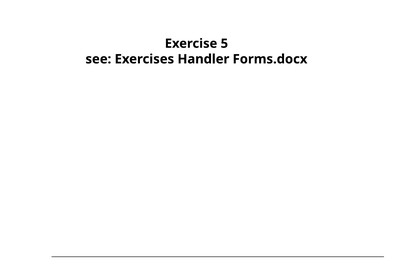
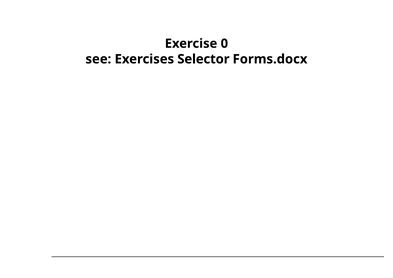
5: 5 -> 0
Handler: Handler -> Selector
